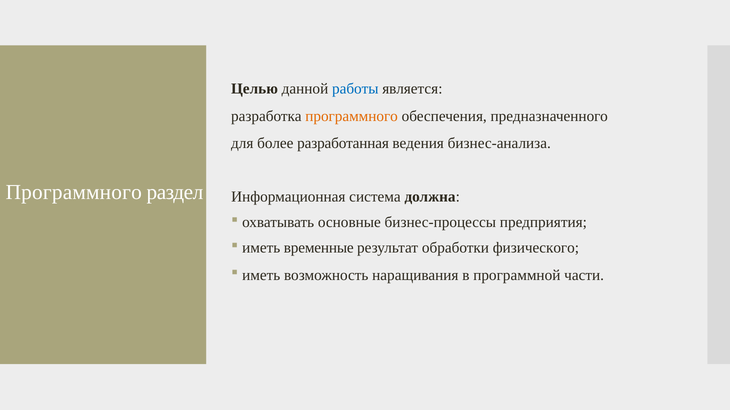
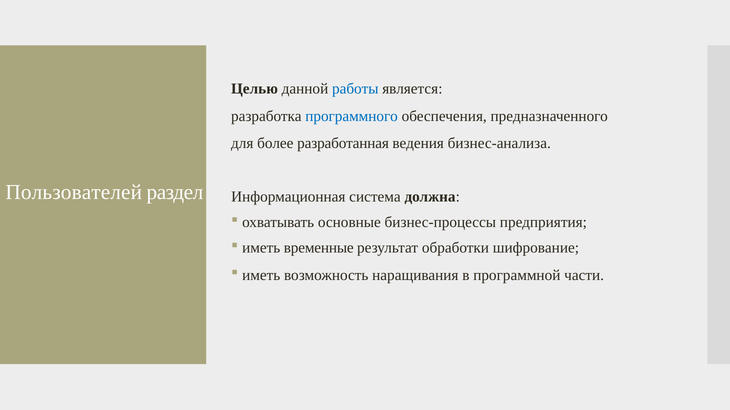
программного at (352, 116) colour: orange -> blue
Программного at (74, 193): Программного -> Пользователей
физического: физического -> шифрование
